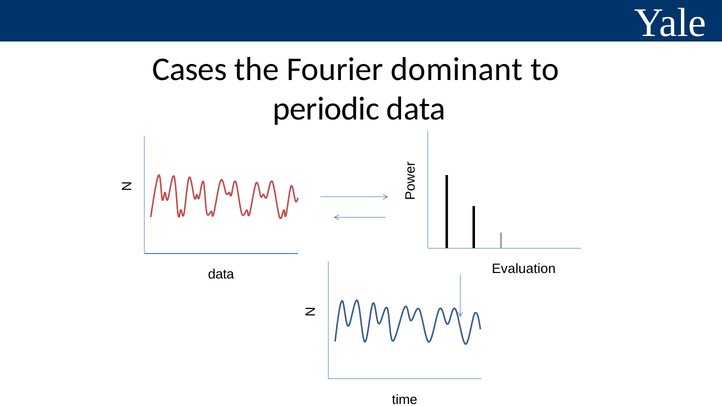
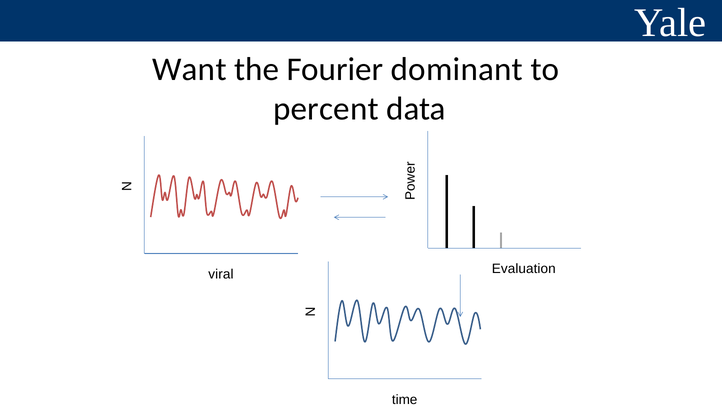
Cases: Cases -> Want
periodic: periodic -> percent
data at (221, 274): data -> viral
